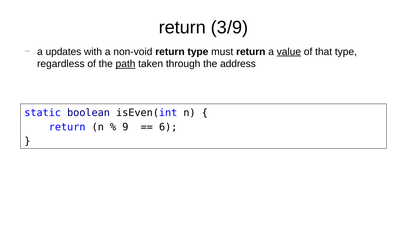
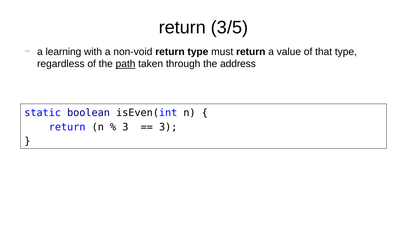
3/9: 3/9 -> 3/5
updates: updates -> learning
value underline: present -> none
9 at (125, 127): 9 -> 3
6 at (168, 127): 6 -> 3
